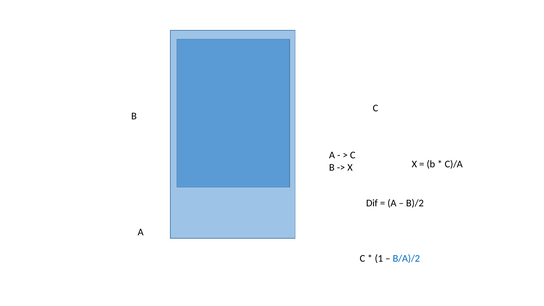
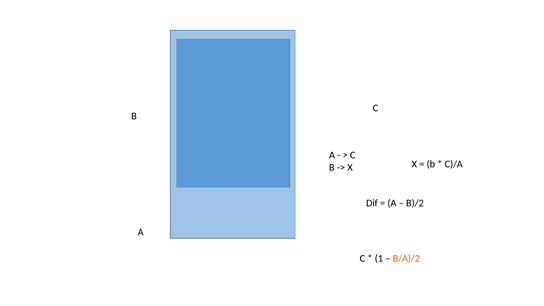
B/A)/2 colour: blue -> orange
